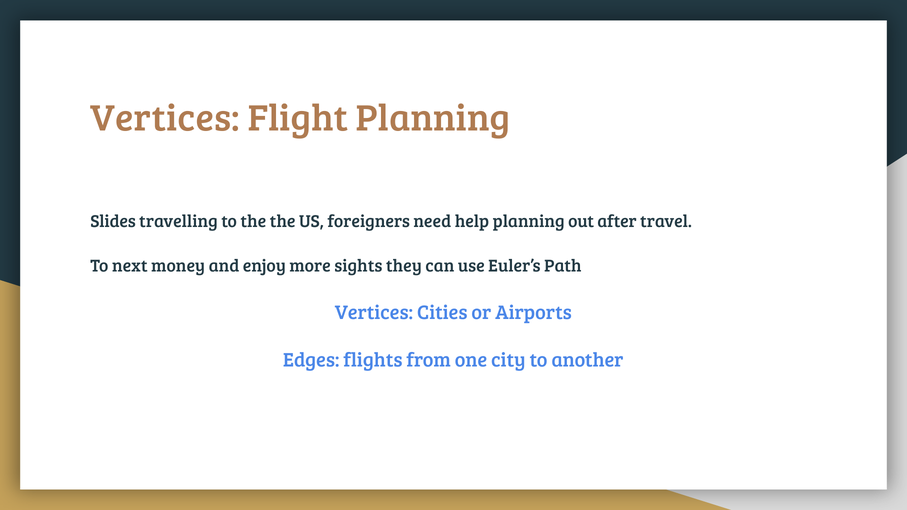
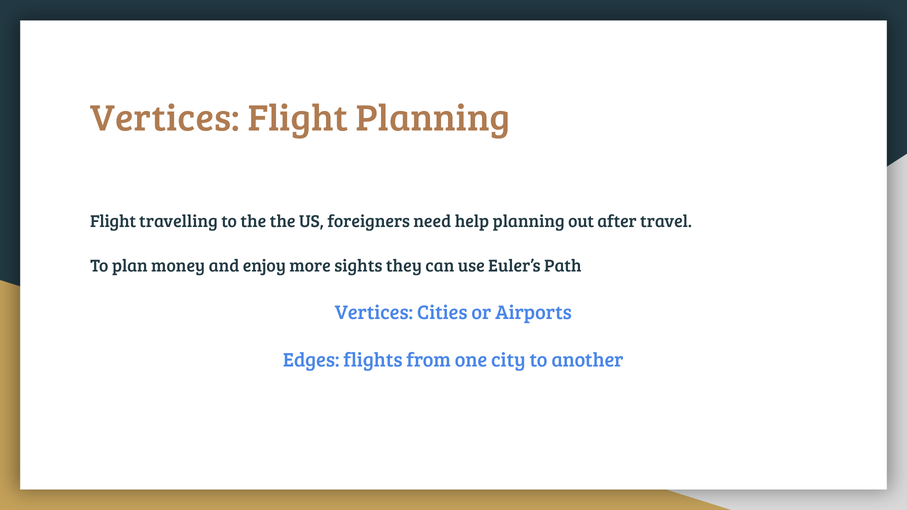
Slides at (113, 222): Slides -> Flight
next: next -> plan
